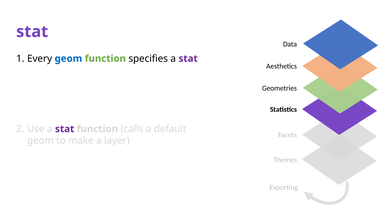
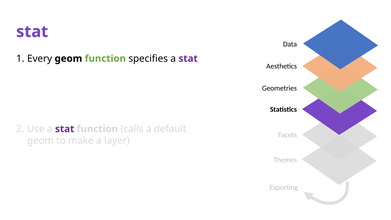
geom at (68, 59) colour: blue -> black
